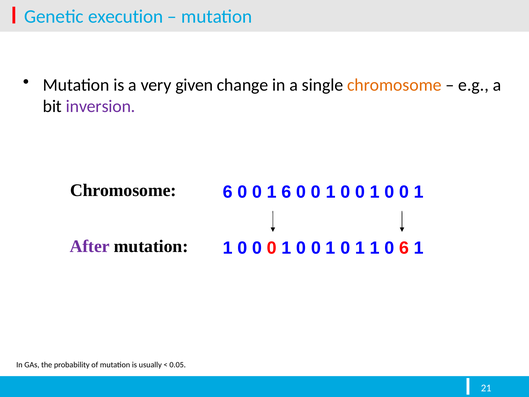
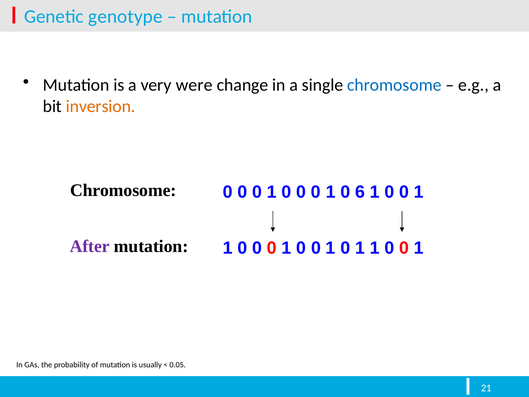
execution: execution -> genotype
given: given -> were
chromosome at (394, 85) colour: orange -> blue
inversion colour: purple -> orange
Chromosome 6: 6 -> 0
6 at (287, 192): 6 -> 0
0 at (360, 192): 0 -> 6
1 1 0 6: 6 -> 0
